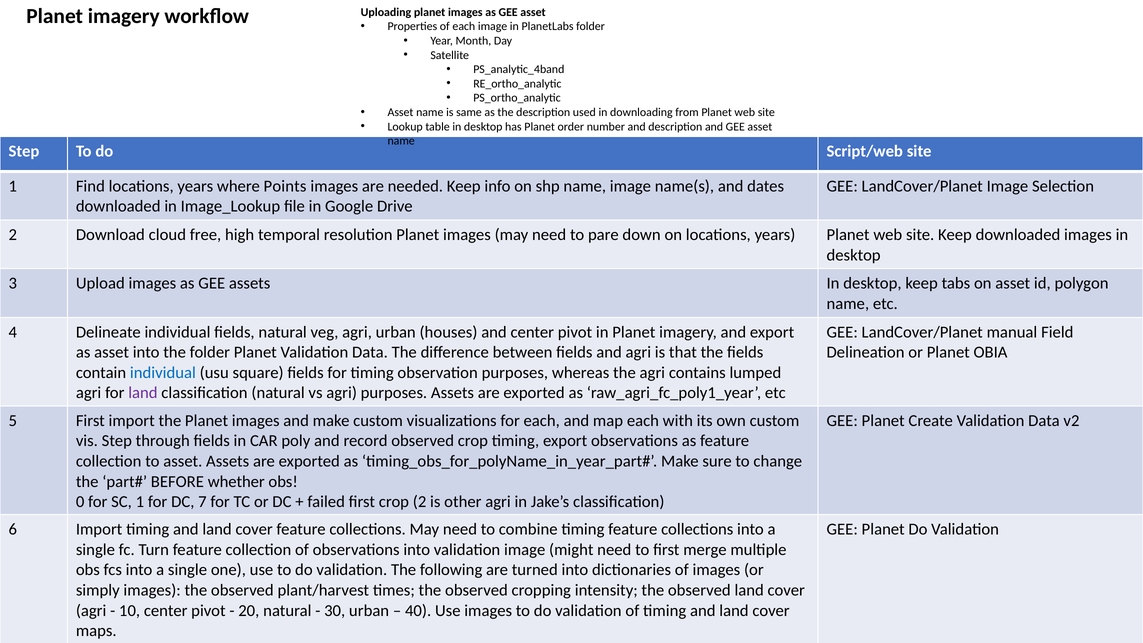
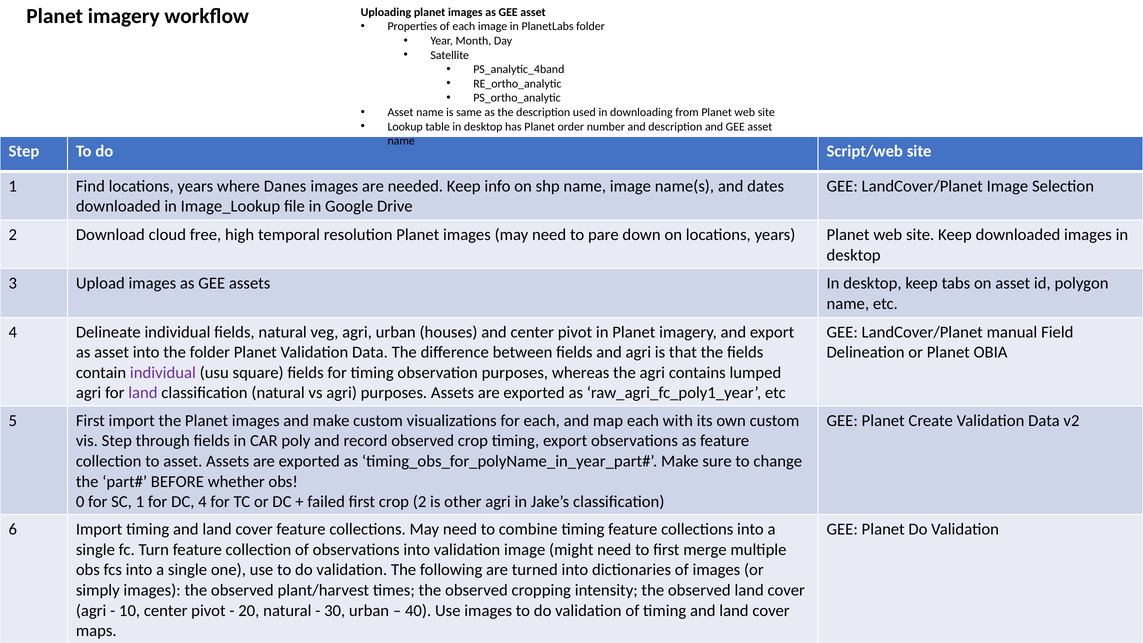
Points: Points -> Danes
individual at (163, 373) colour: blue -> purple
DC 7: 7 -> 4
